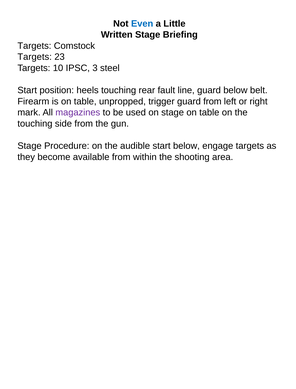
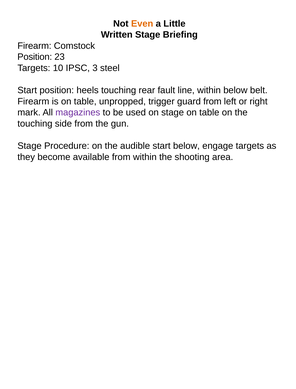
Even colour: blue -> orange
Targets at (34, 46): Targets -> Firearm
Targets at (35, 57): Targets -> Position
line guard: guard -> within
